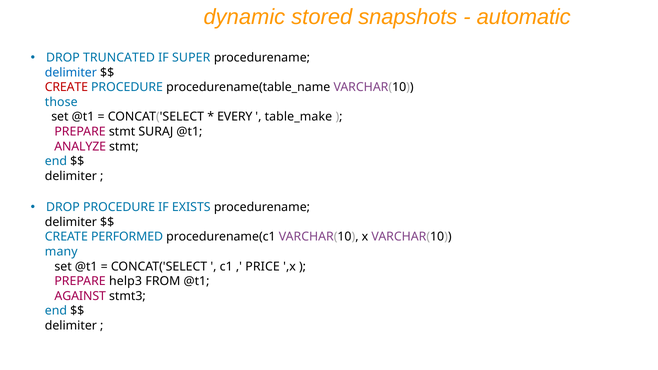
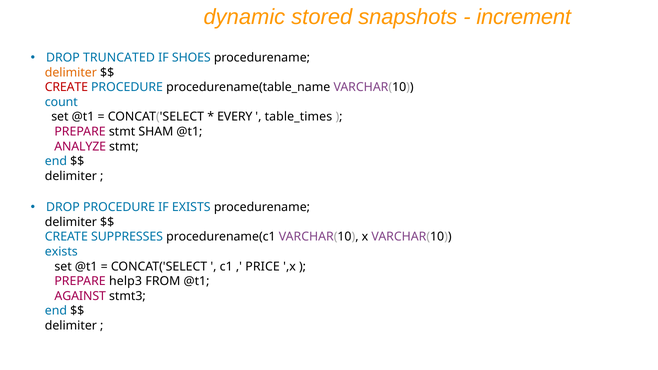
automatic: automatic -> increment
SUPER: SUPER -> SHOES
delimiter at (71, 72) colour: blue -> orange
those: those -> count
table_make: table_make -> table_times
SURAJ: SURAJ -> SHAM
PERFORMED: PERFORMED -> SUPPRESSES
many at (61, 252): many -> exists
